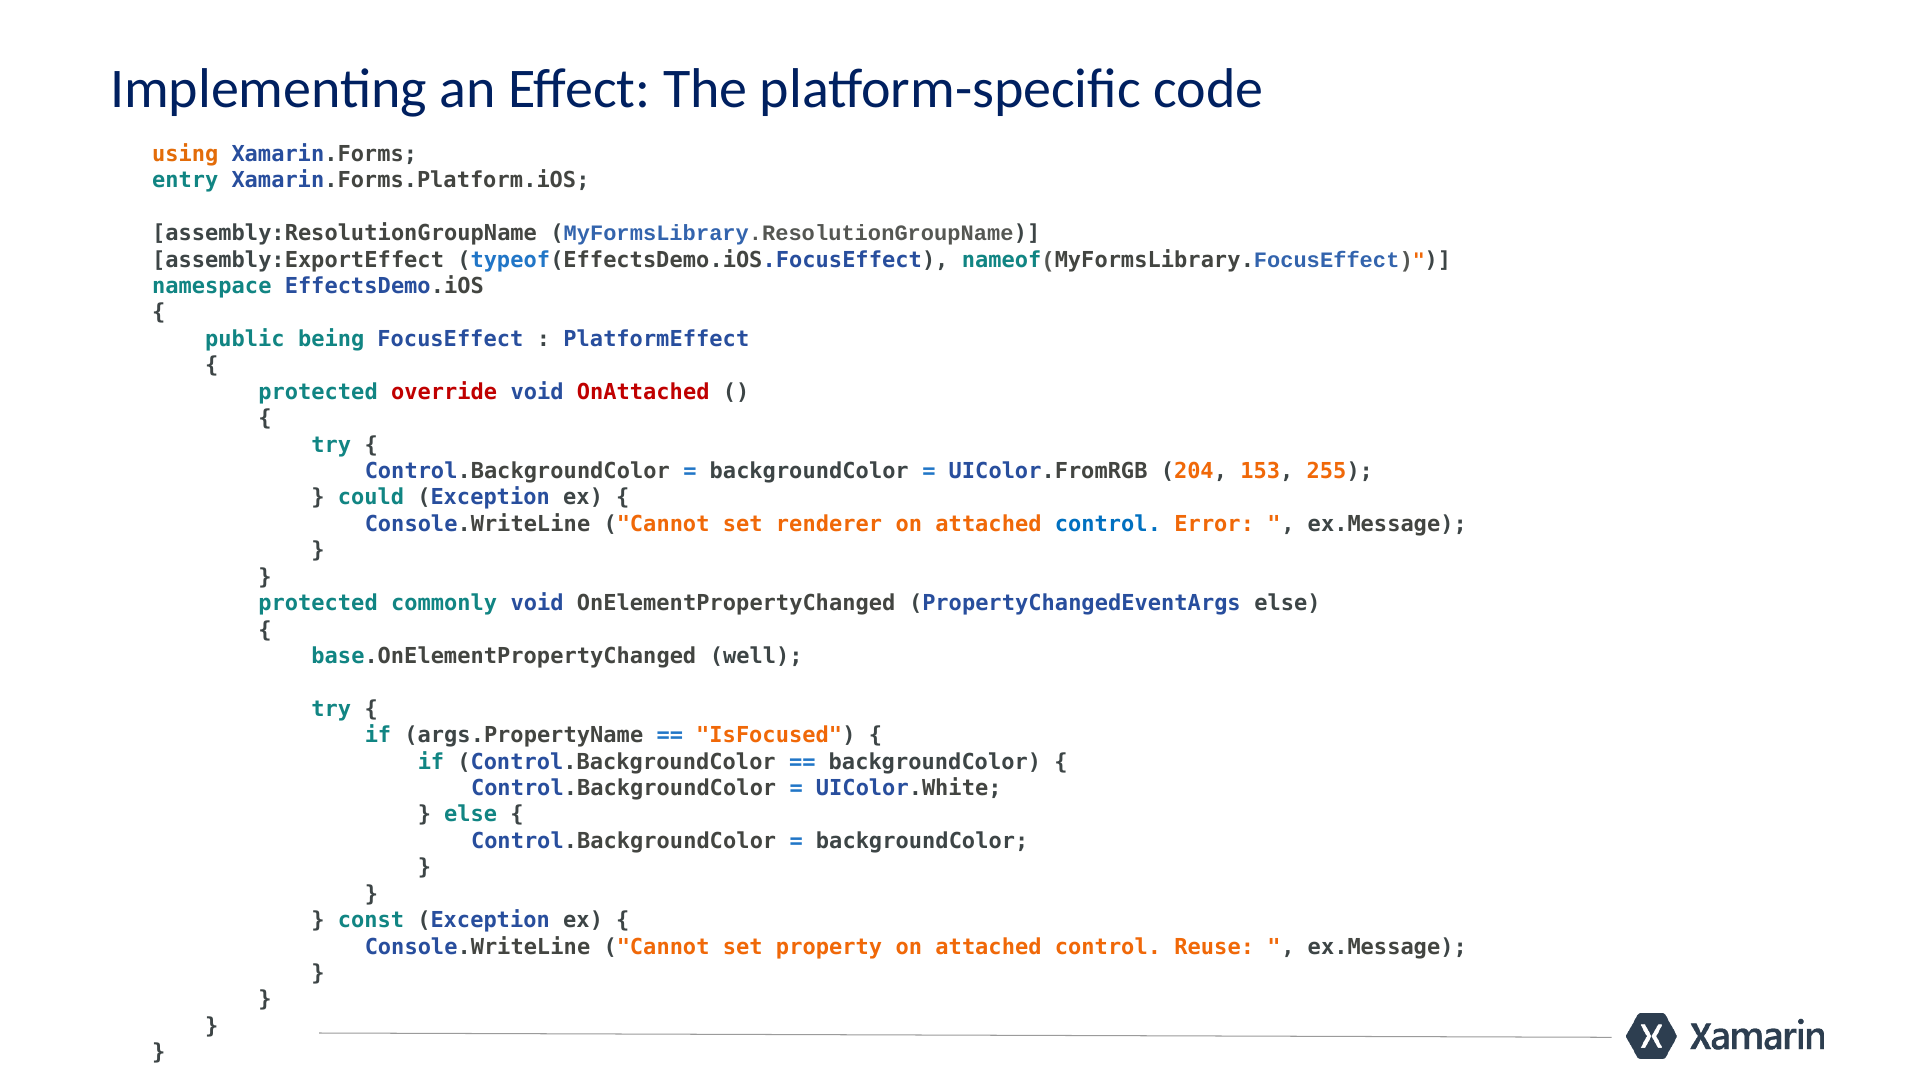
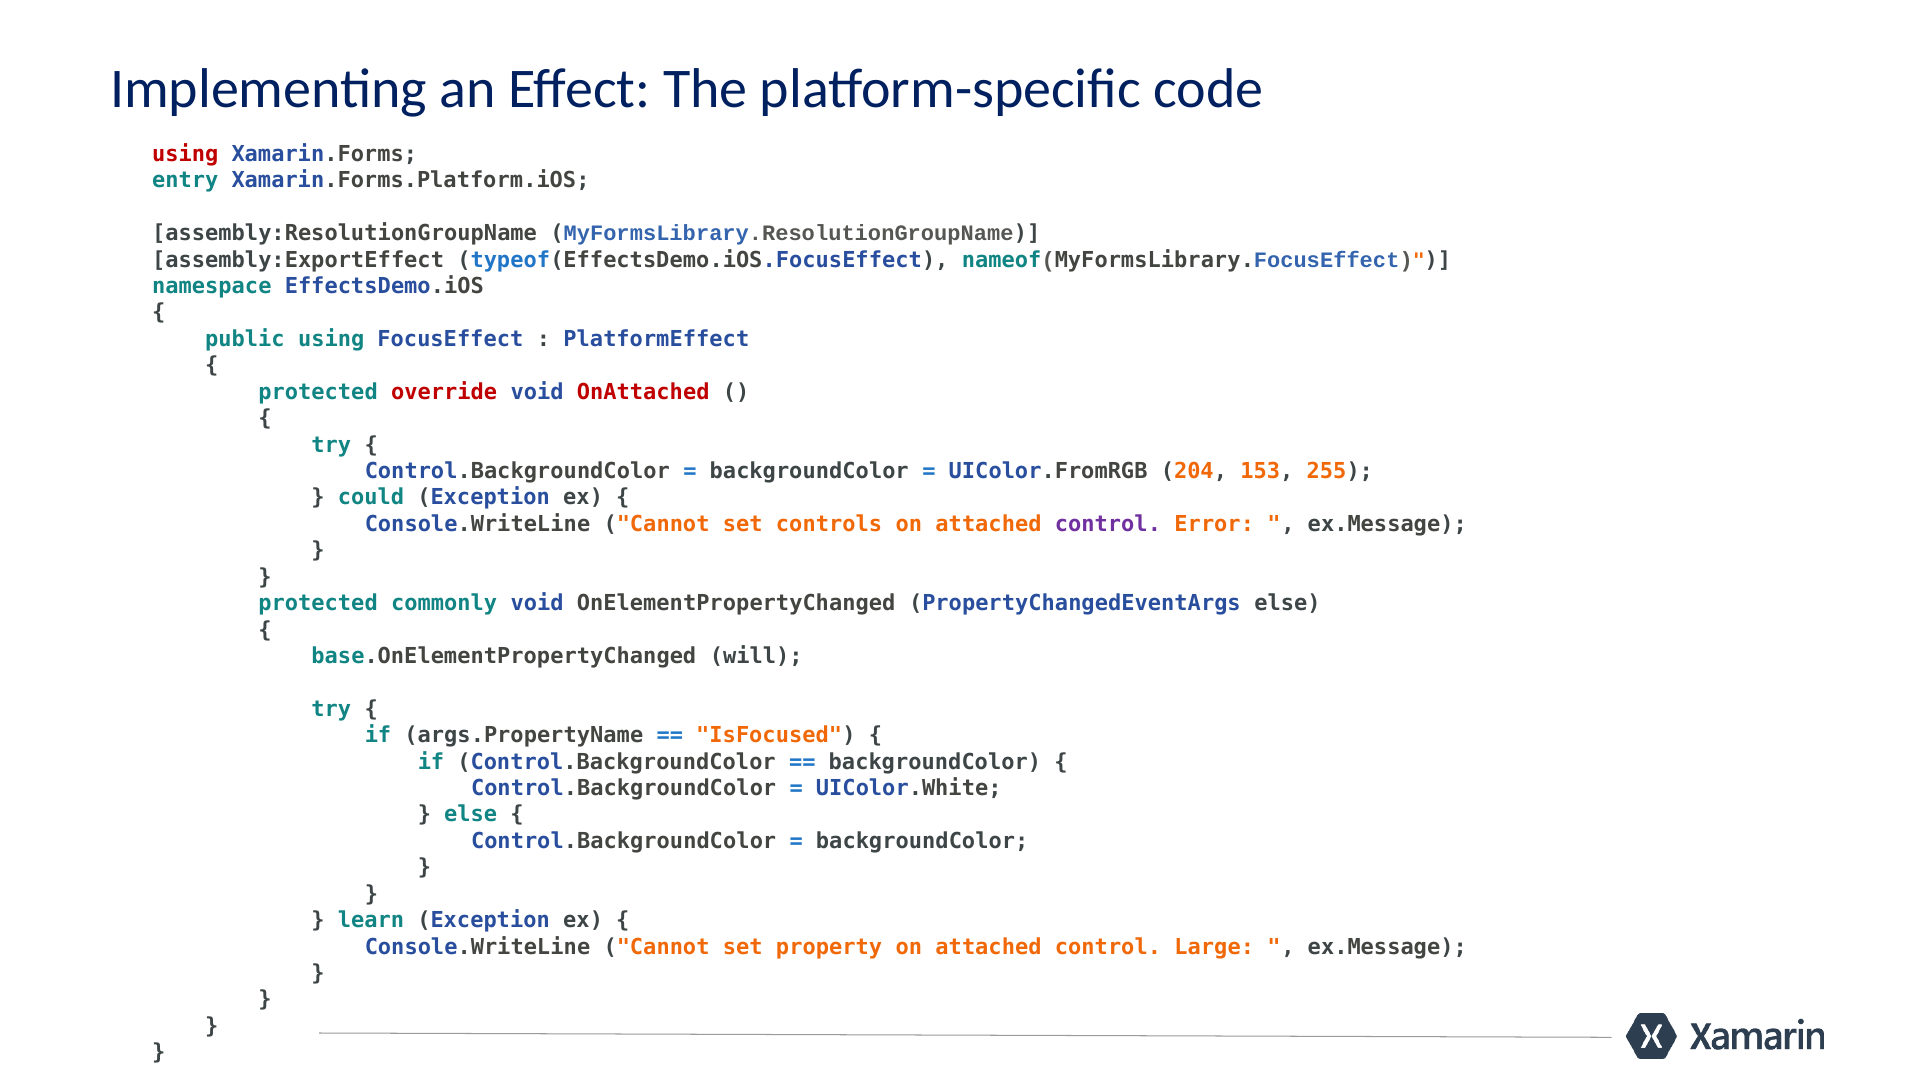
using at (185, 154) colour: orange -> red
public being: being -> using
renderer: renderer -> controls
control at (1108, 524) colour: blue -> purple
well: well -> will
const: const -> learn
Reuse: Reuse -> Large
